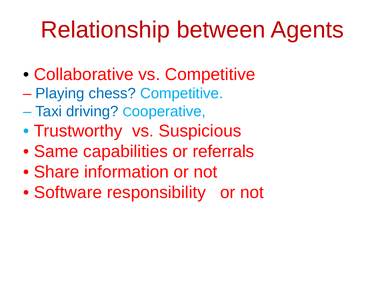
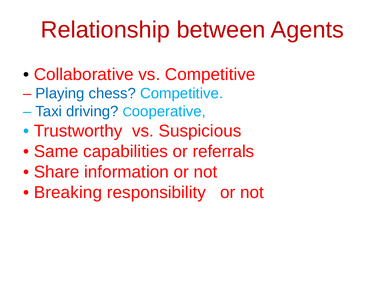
Software: Software -> Breaking
